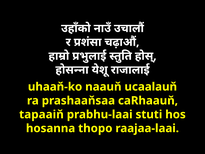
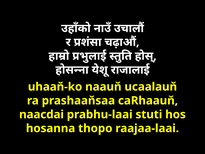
tapaaiň: tapaaiň -> naacdai
